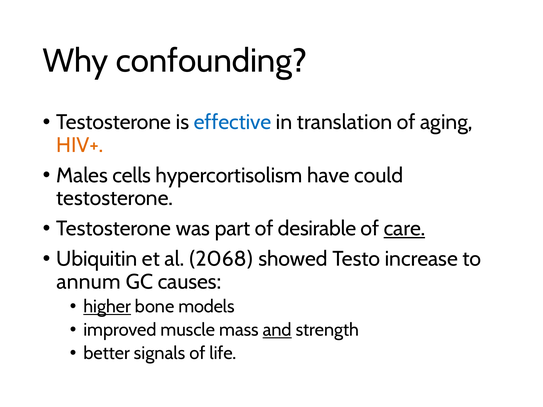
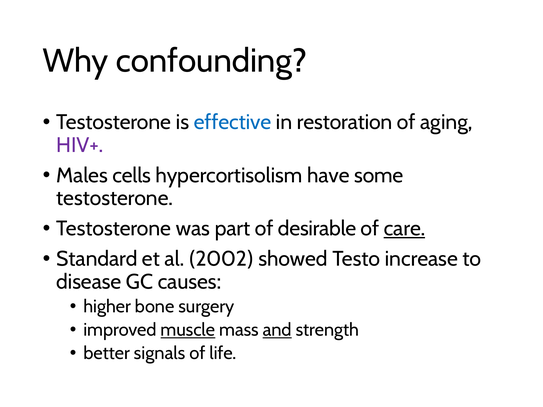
translation: translation -> restoration
HIV+ colour: orange -> purple
could: could -> some
Ubiquitin: Ubiquitin -> Standard
2068: 2068 -> 2002
annum: annum -> disease
higher underline: present -> none
models: models -> surgery
muscle underline: none -> present
